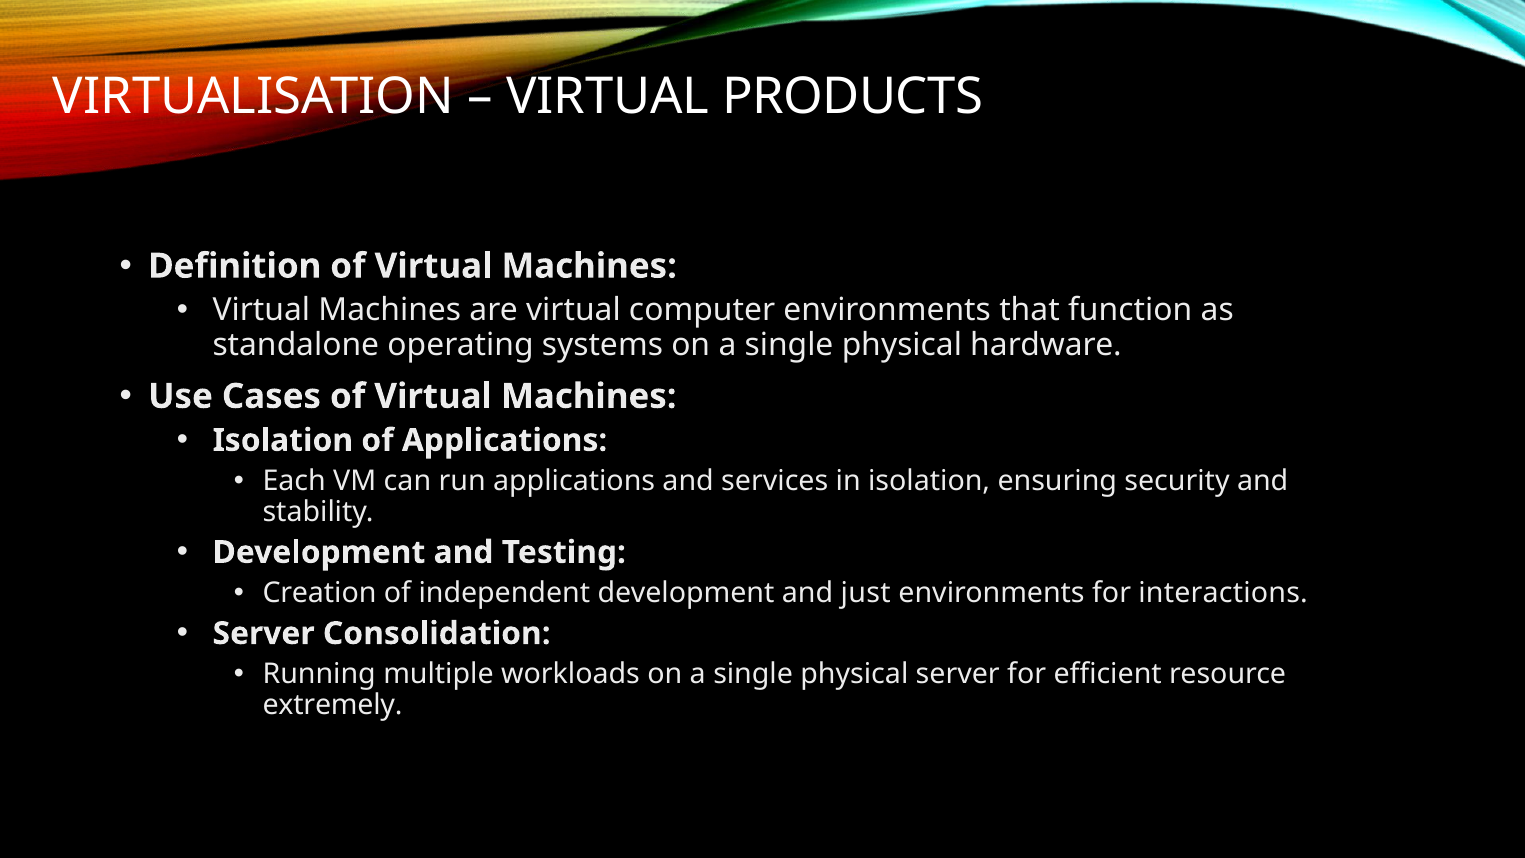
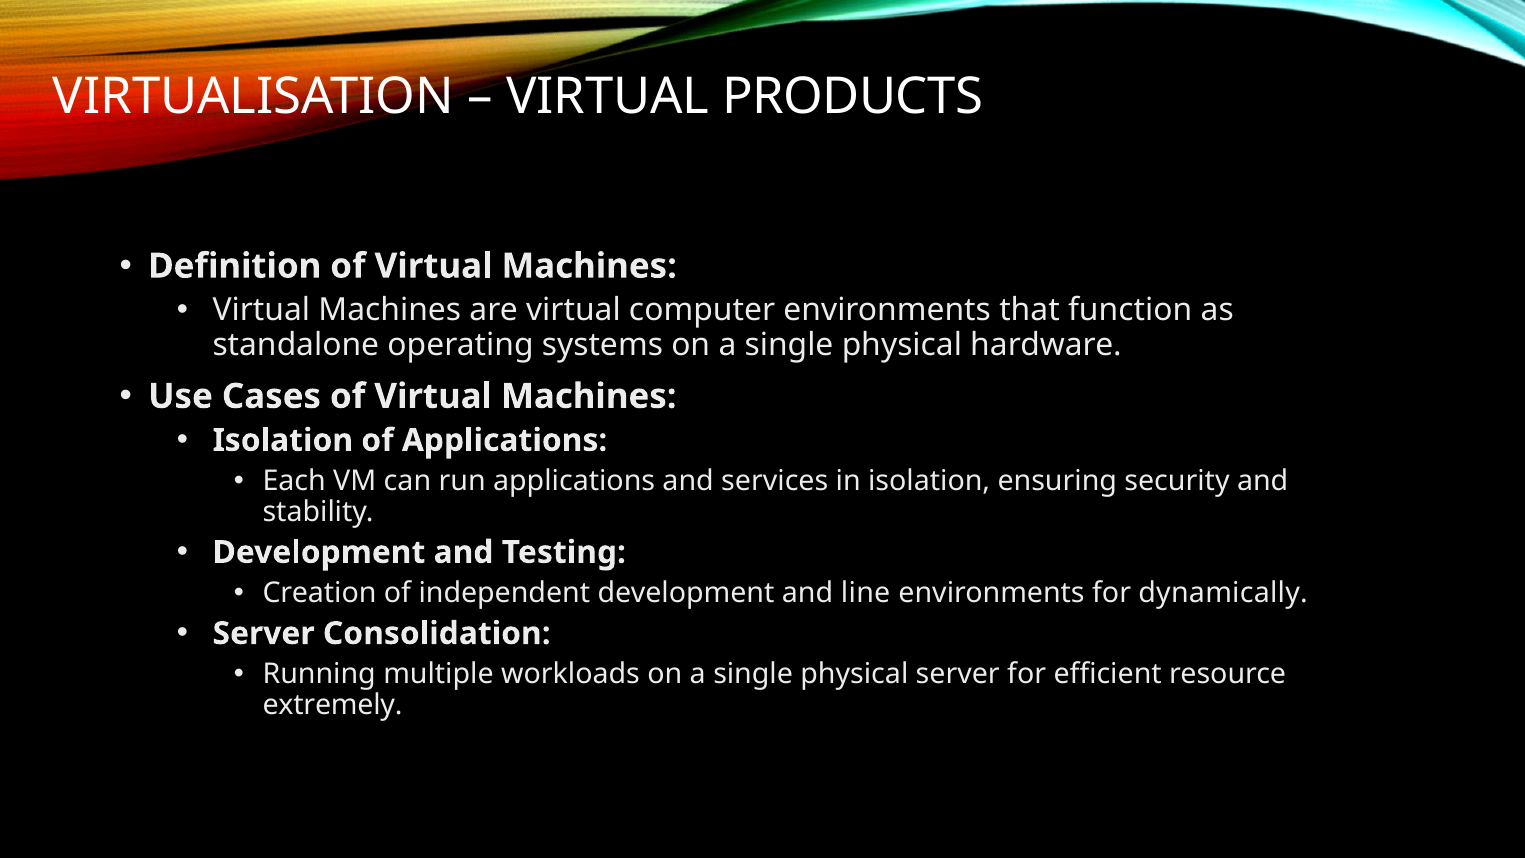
just: just -> line
interactions: interactions -> dynamically
